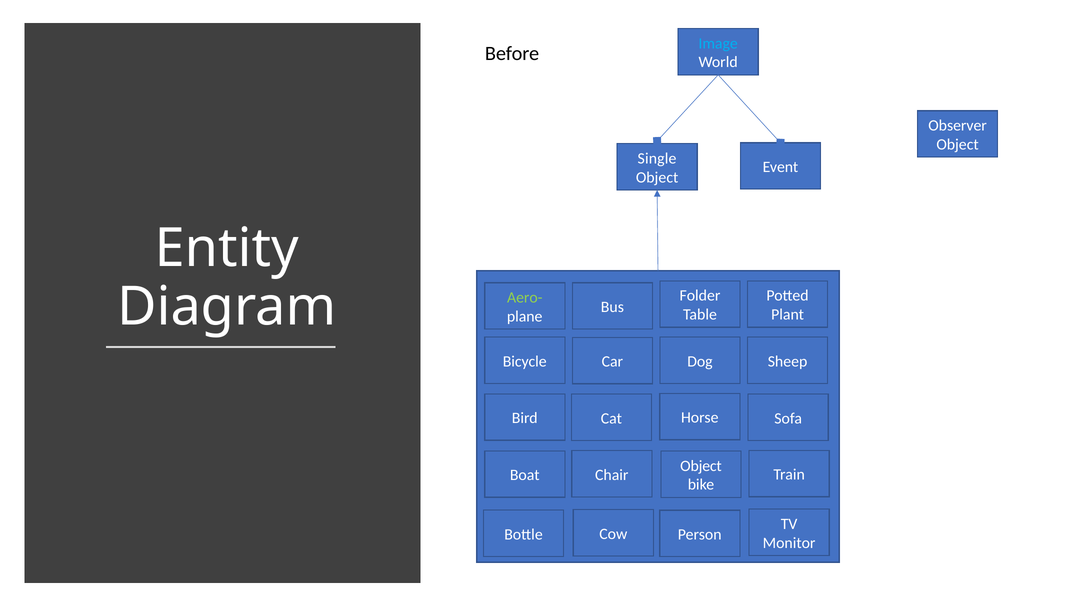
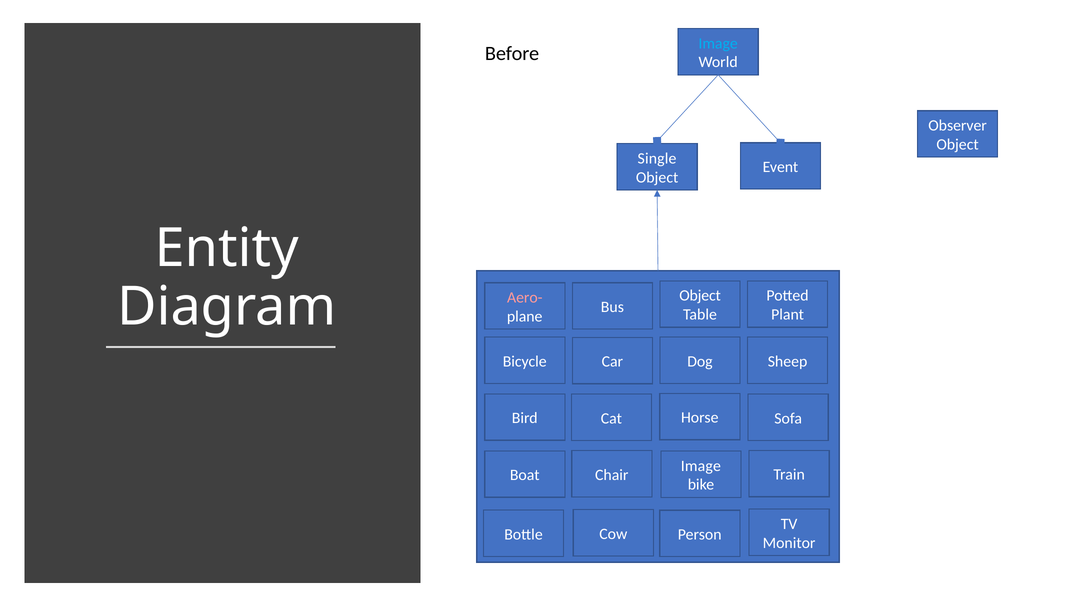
Folder at (700, 296): Folder -> Object
Aero- colour: light green -> pink
Object at (701, 466): Object -> Image
